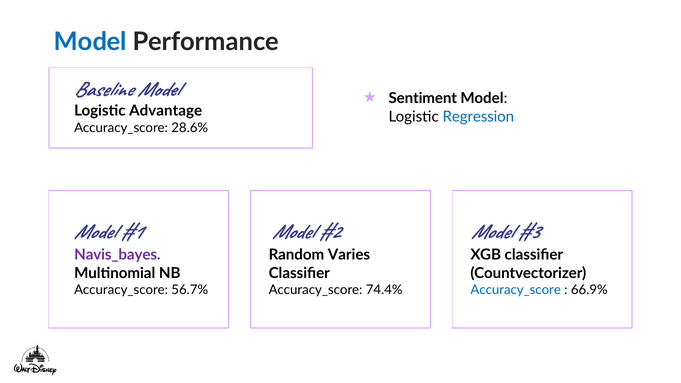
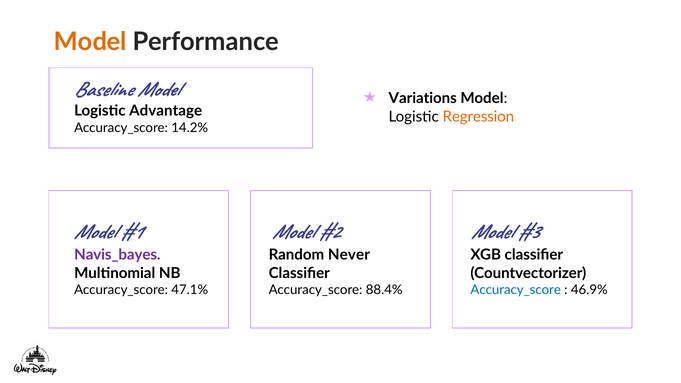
Model at (90, 42) colour: blue -> orange
Sentiment: Sentiment -> Variations
Regression colour: blue -> orange
28.6%: 28.6% -> 14.2%
Varies: Varies -> Never
56.7%: 56.7% -> 47.1%
74.4%: 74.4% -> 88.4%
66.9%: 66.9% -> 46.9%
